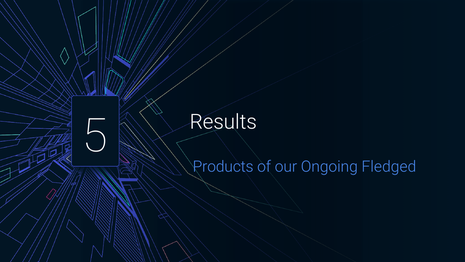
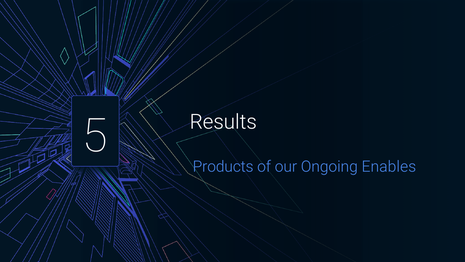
Fledged: Fledged -> Enables
